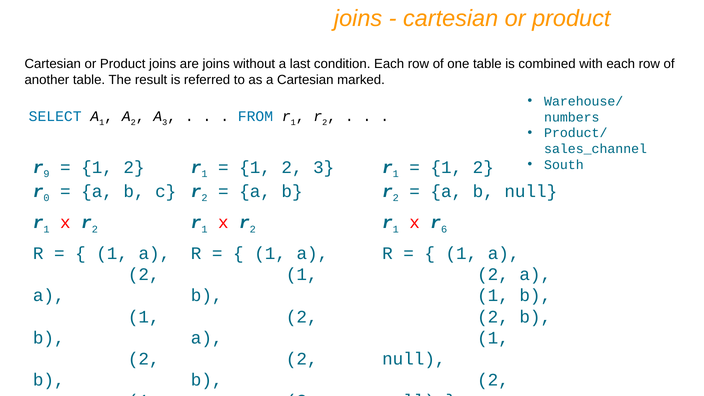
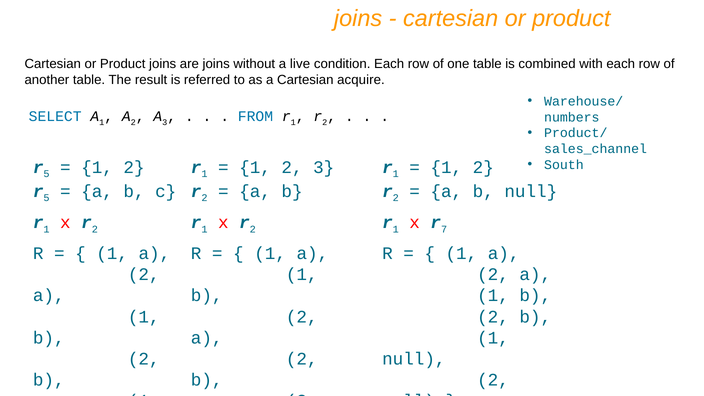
last: last -> live
marked: marked -> acquire
9 at (47, 174): 9 -> 5
0 at (47, 198): 0 -> 5
6: 6 -> 7
